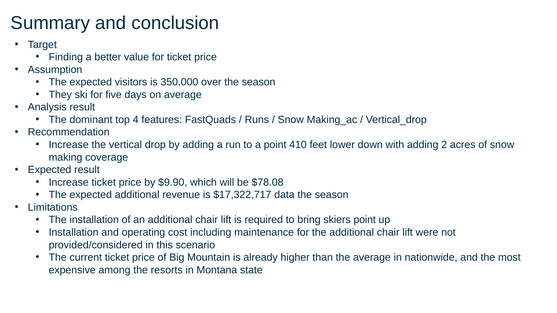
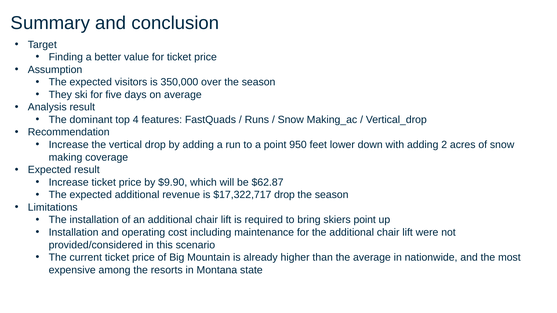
410: 410 -> 950
$78.08: $78.08 -> $62.87
$17,322,717 data: data -> drop
